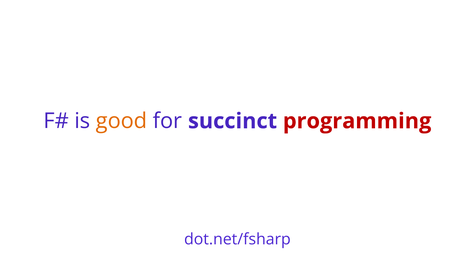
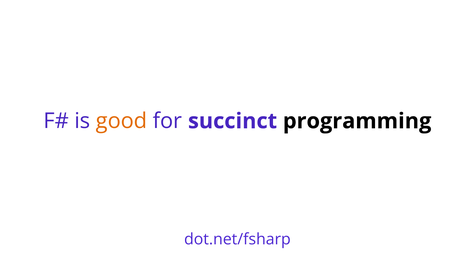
programming colour: red -> black
